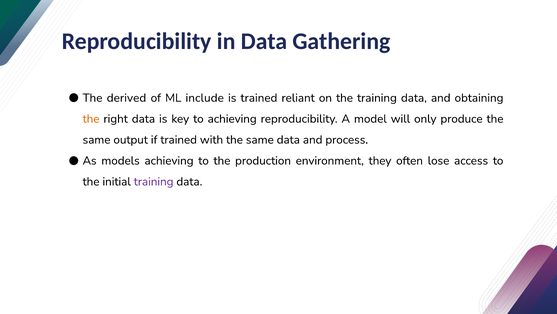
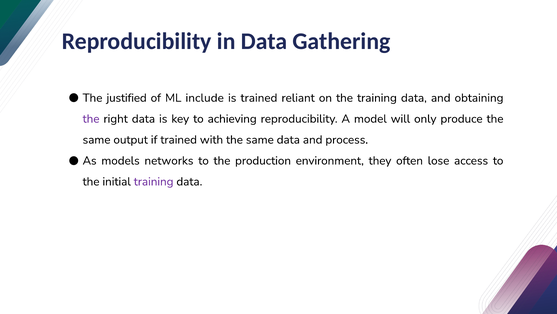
derived: derived -> justified
the at (91, 119) colour: orange -> purple
models achieving: achieving -> networks
